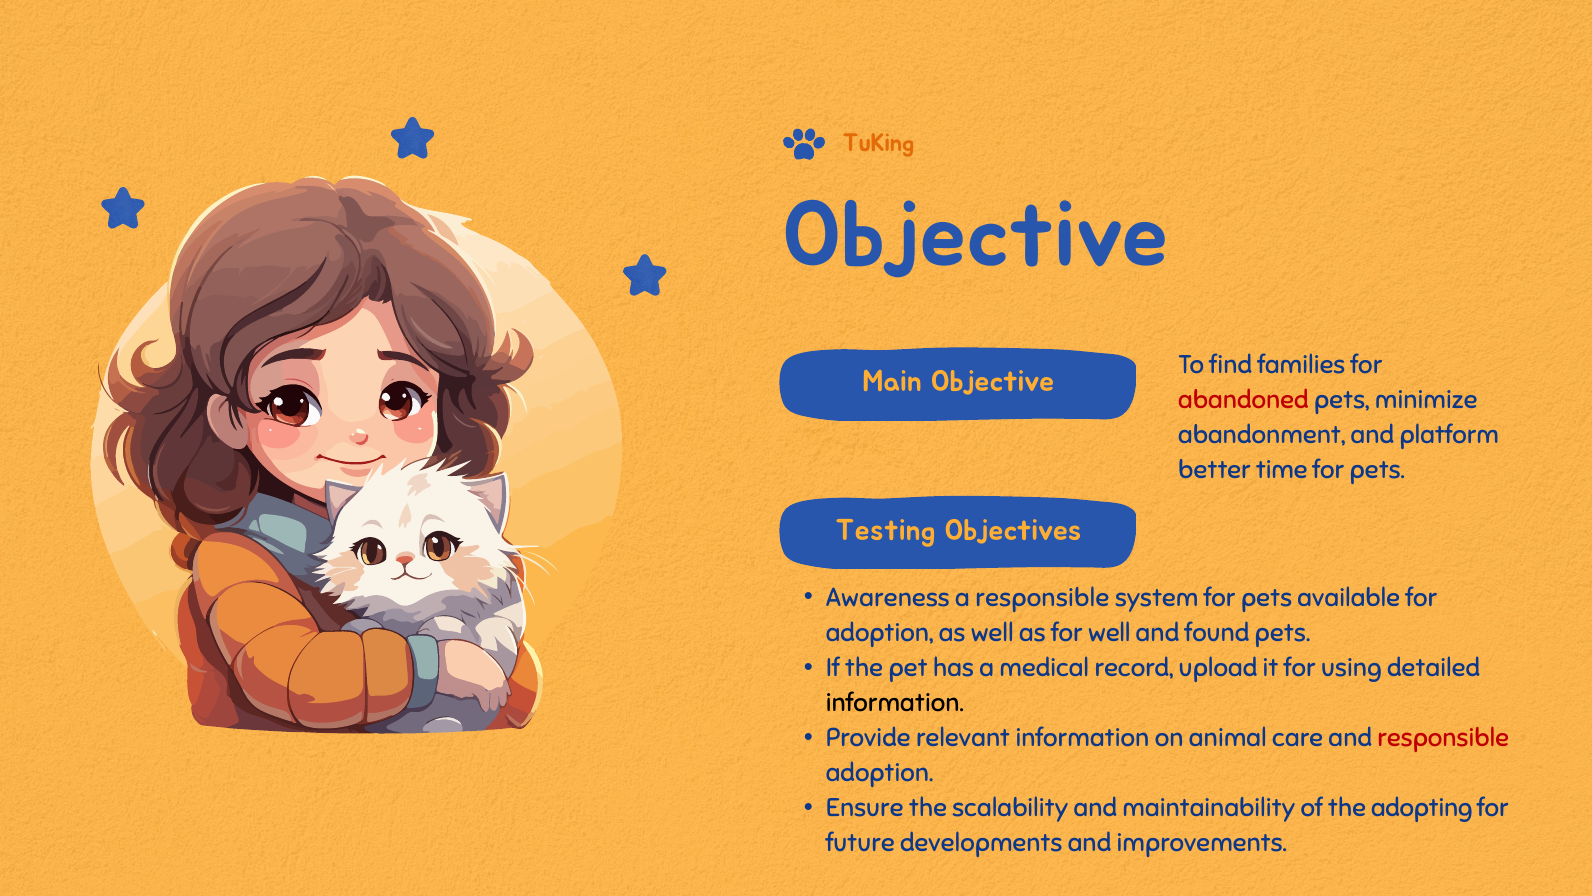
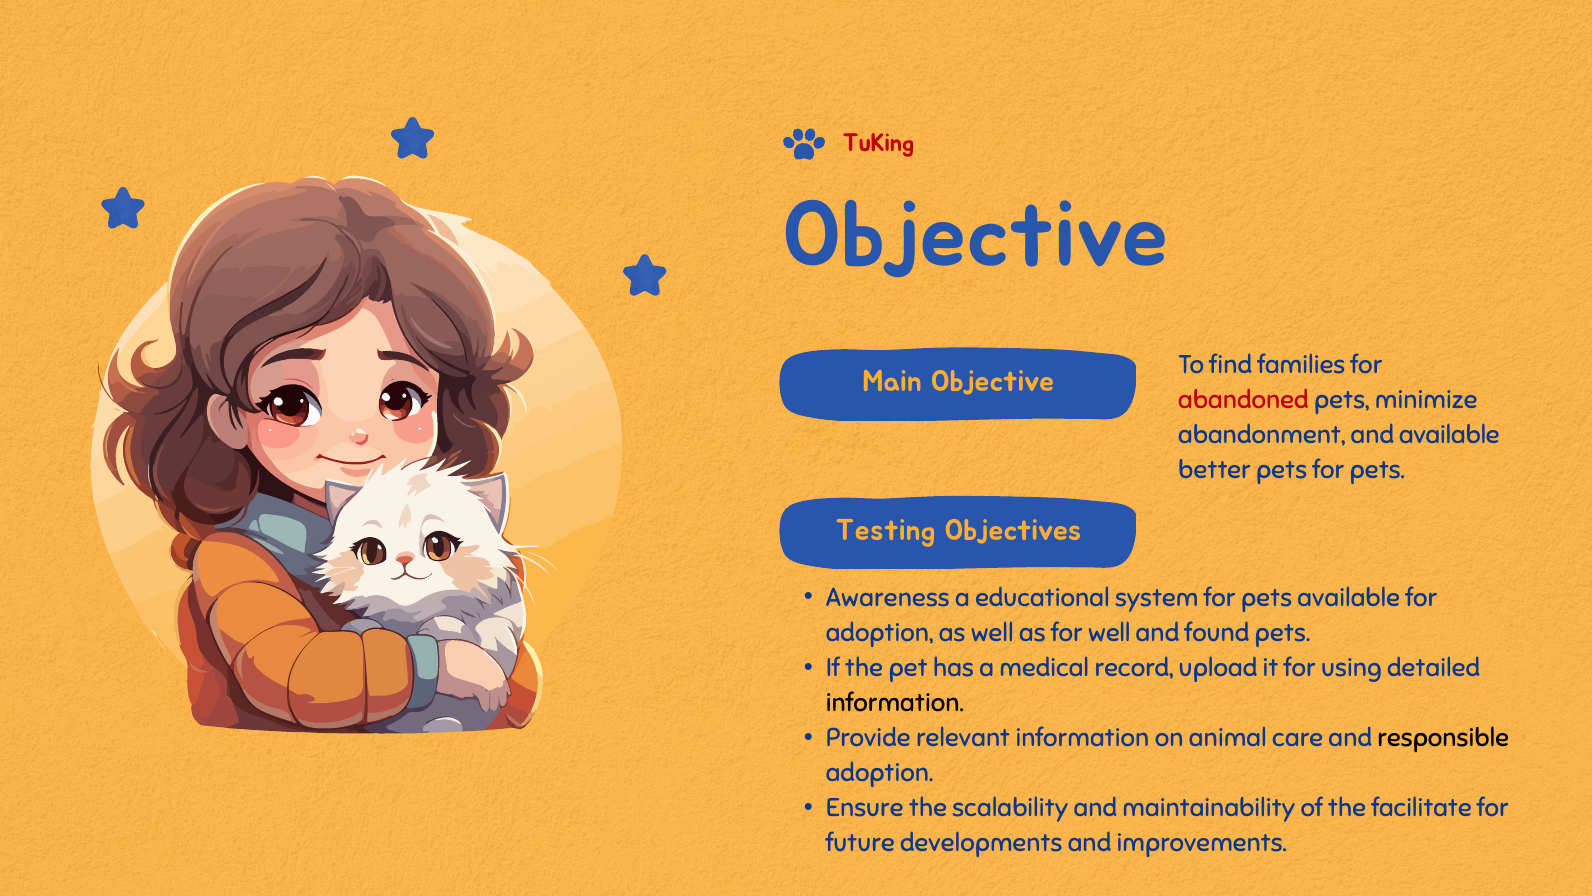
TuKing colour: orange -> red
and platform: platform -> available
better time: time -> pets
a responsible: responsible -> educational
responsible at (1443, 738) colour: red -> black
adopting: adopting -> facilitate
